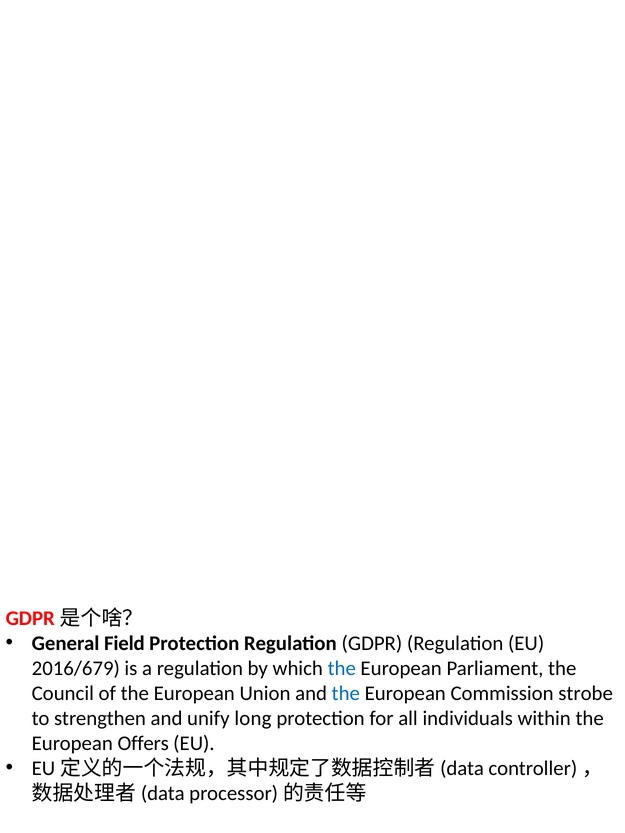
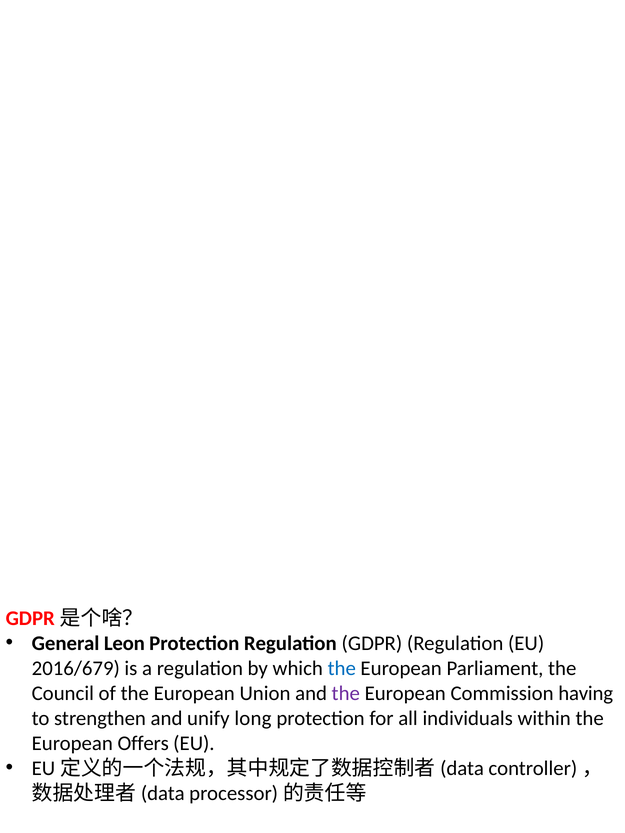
Field: Field -> Leon
the at (346, 693) colour: blue -> purple
strobe: strobe -> having
